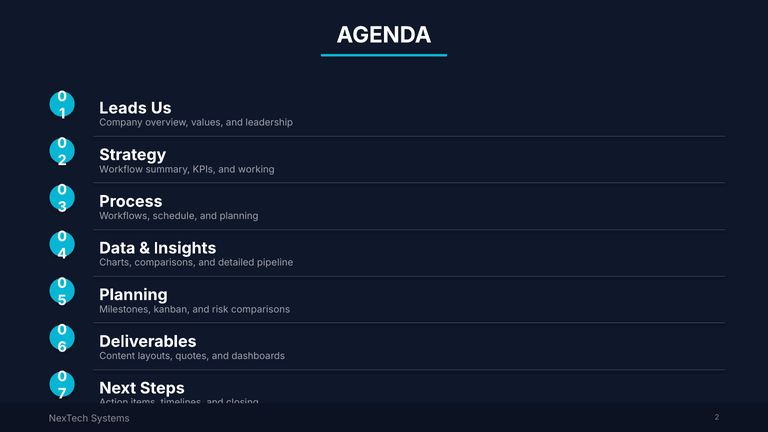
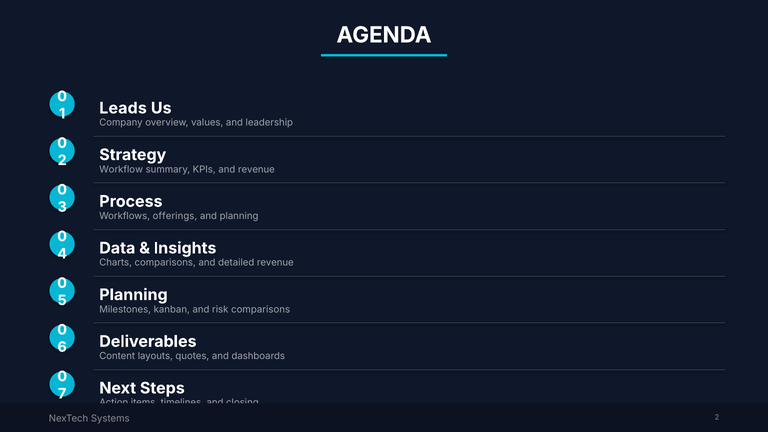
and working: working -> revenue
schedule: schedule -> offerings
detailed pipeline: pipeline -> revenue
